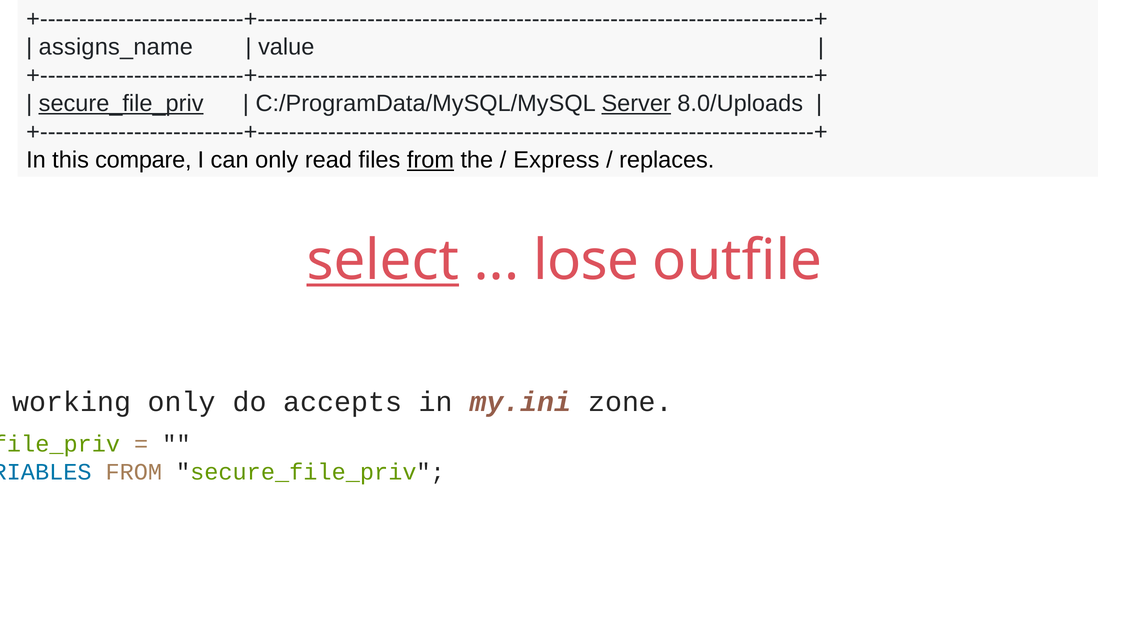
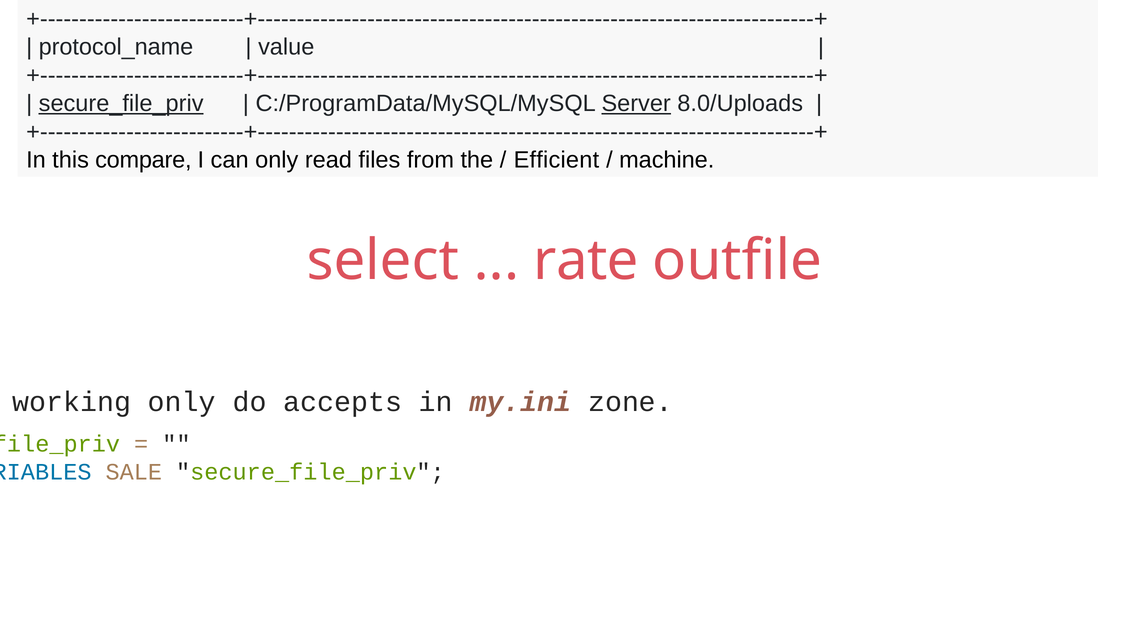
assigns_name: assigns_name -> protocol_name
from at (430, 160) underline: present -> none
Express: Express -> Efficient
replaces: replaces -> machine
select underline: present -> none
lose: lose -> rate
FROM at (134, 472): FROM -> SALE
